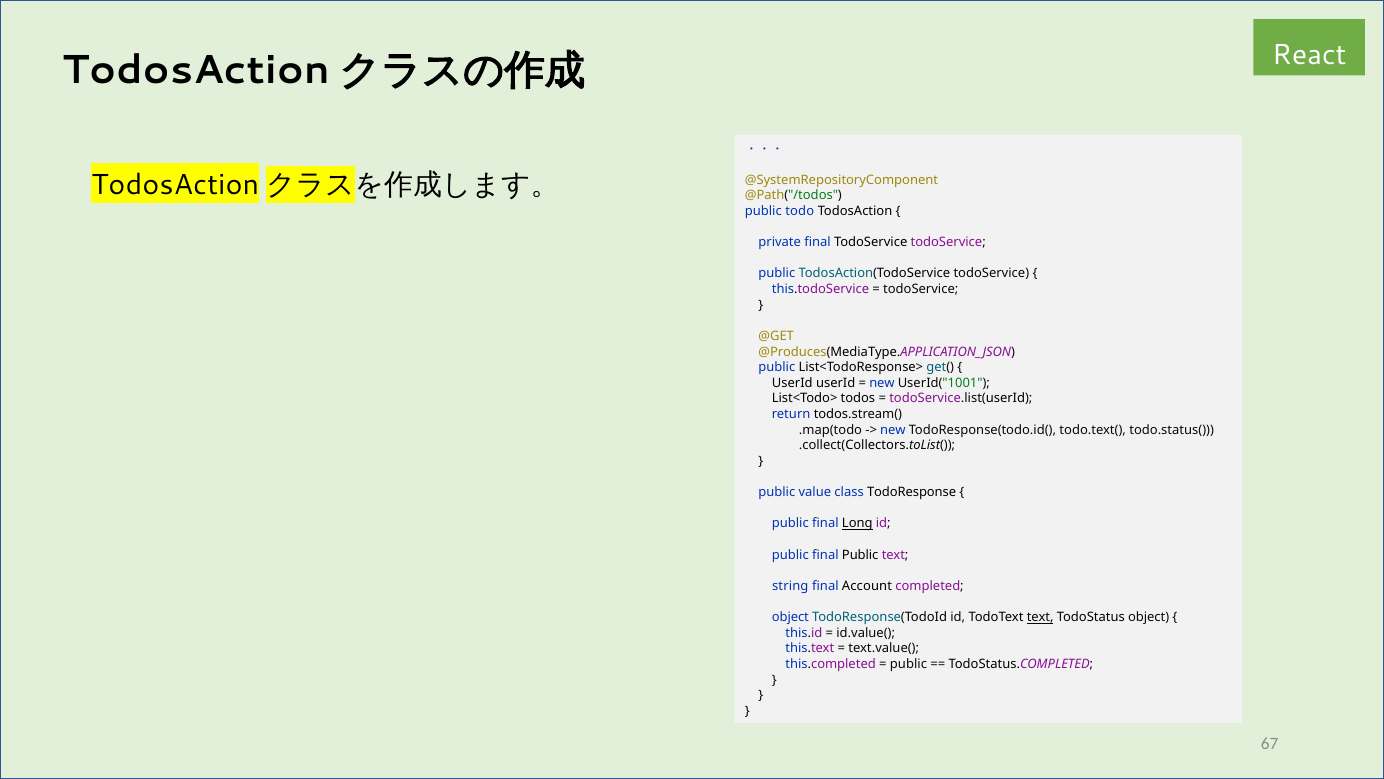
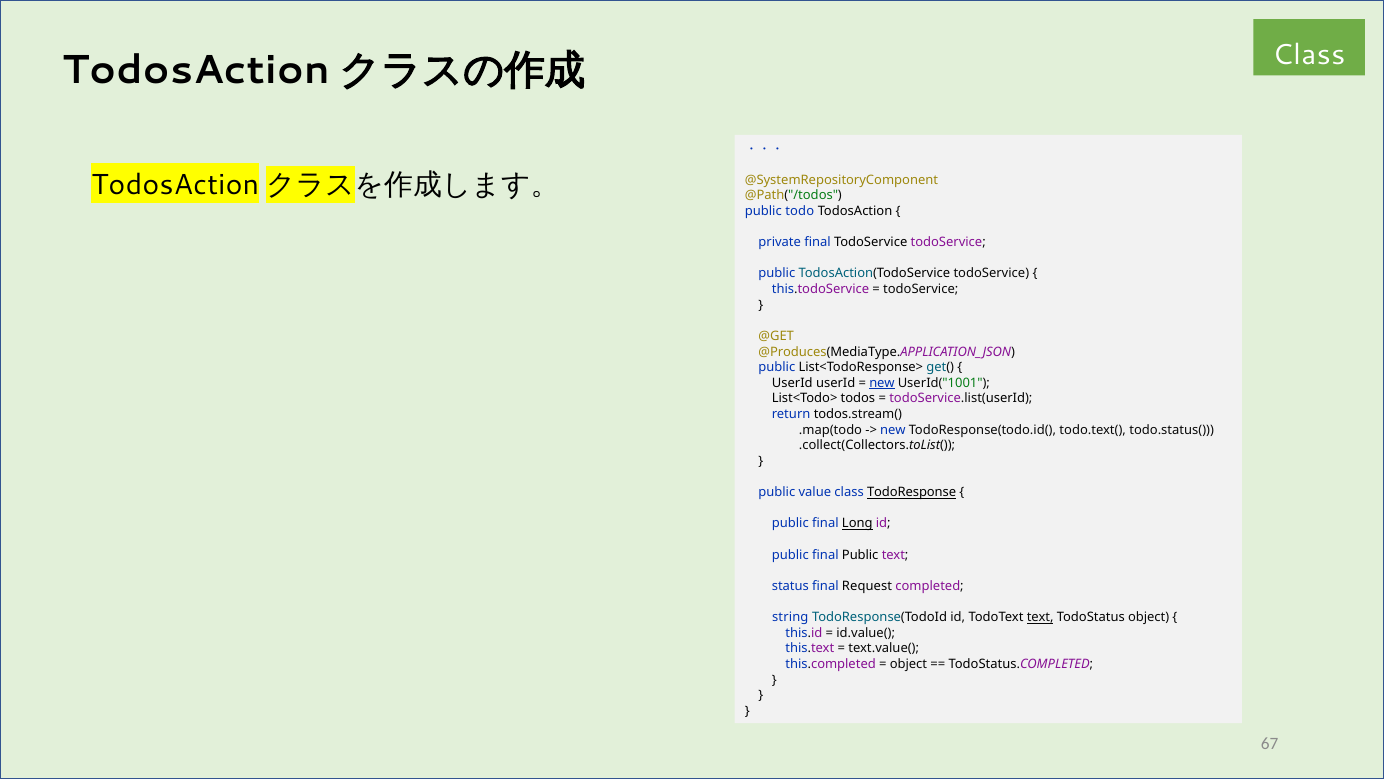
React at (1309, 55): React -> Class
new at (882, 383) underline: none -> present
TodoResponse underline: none -> present
string: string -> status
Account: Account -> Request
object at (790, 617): object -> string
public at (908, 664): public -> object
